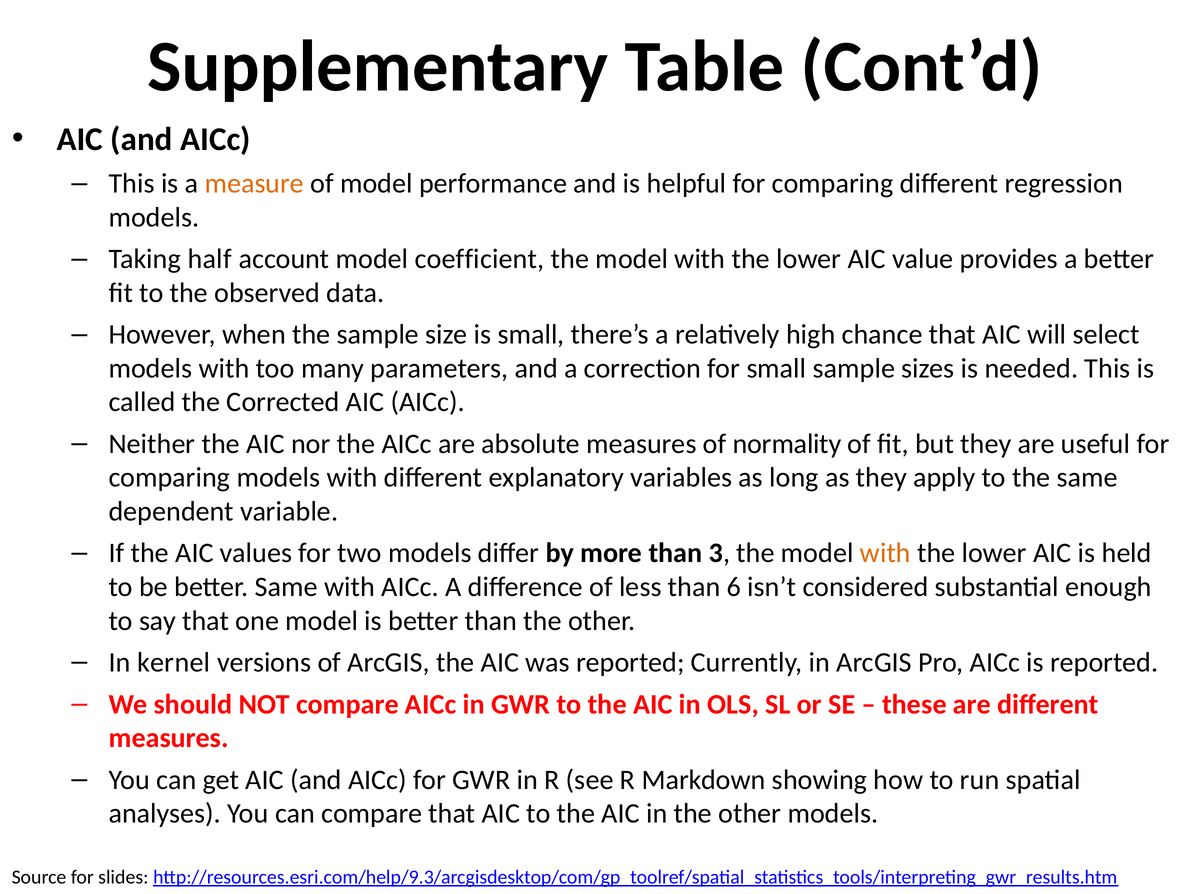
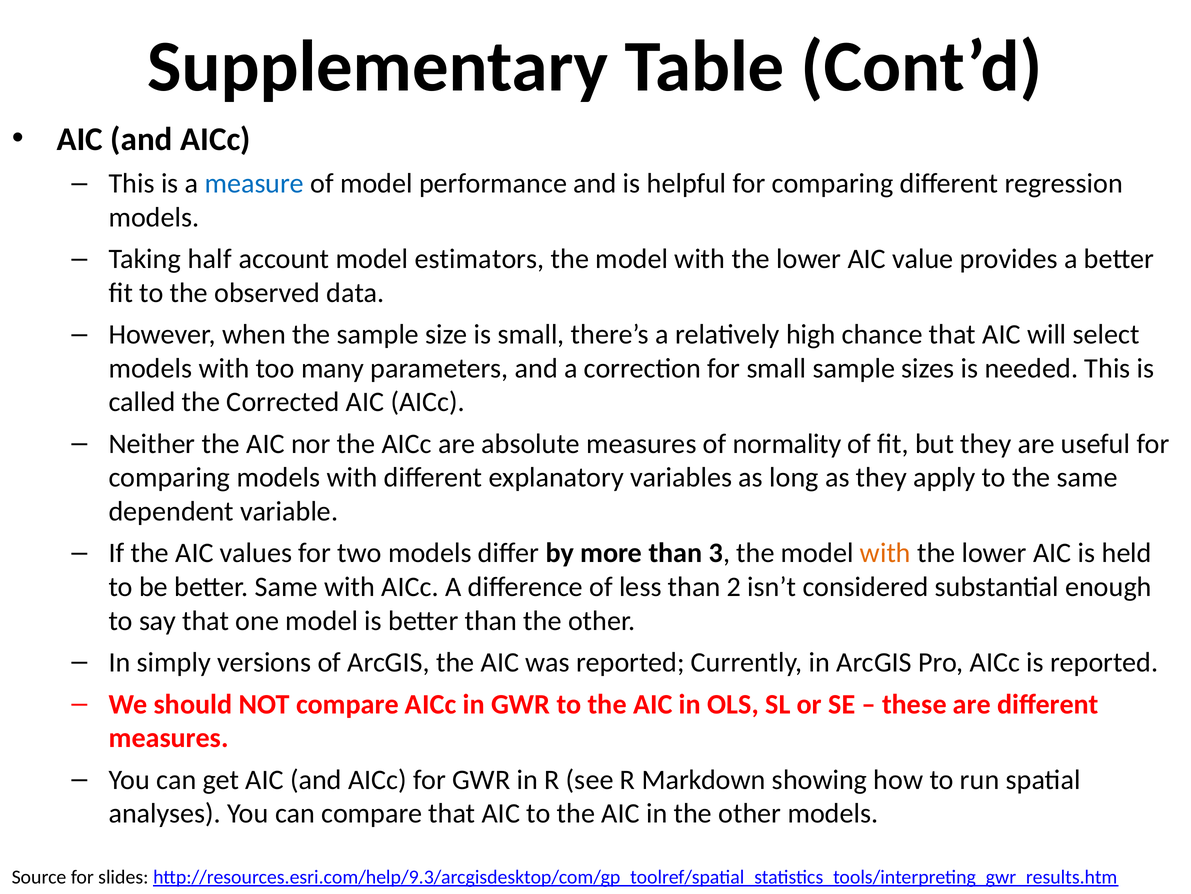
measure colour: orange -> blue
coefficient: coefficient -> estimators
6: 6 -> 2
kernel: kernel -> simply
